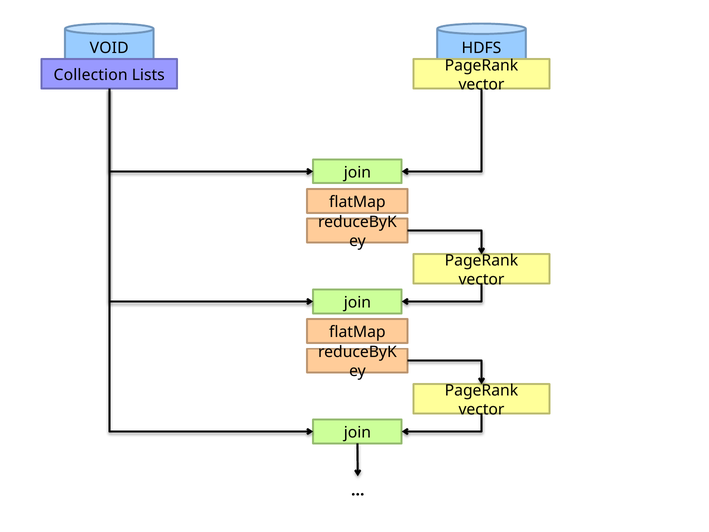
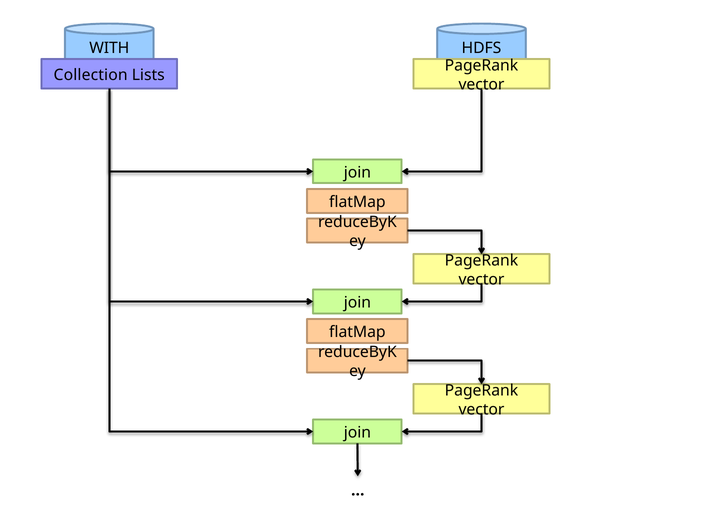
VOID: VOID -> WITH
